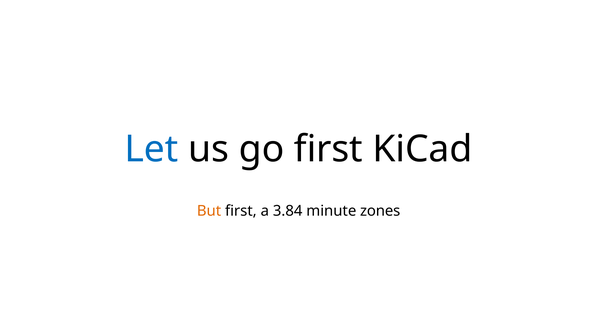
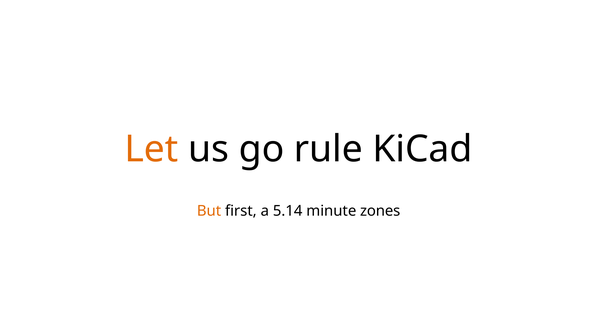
Let colour: blue -> orange
go first: first -> rule
3.84: 3.84 -> 5.14
